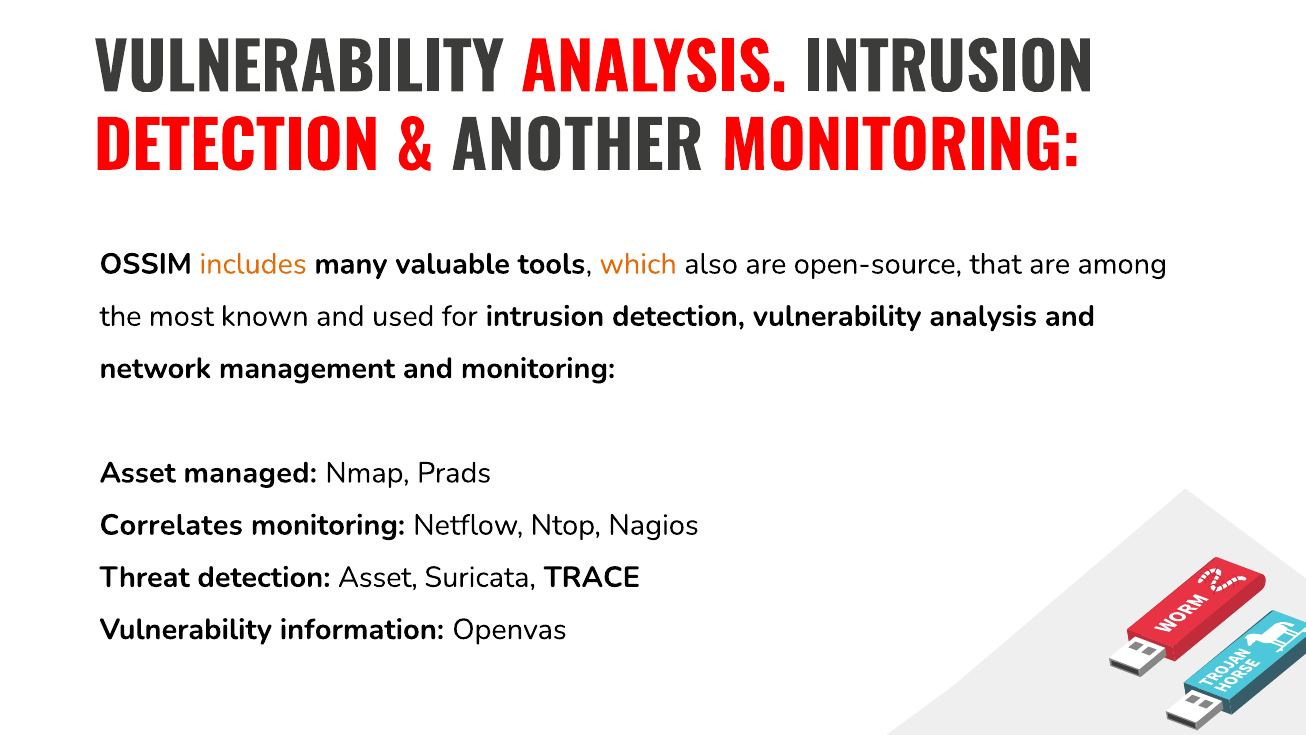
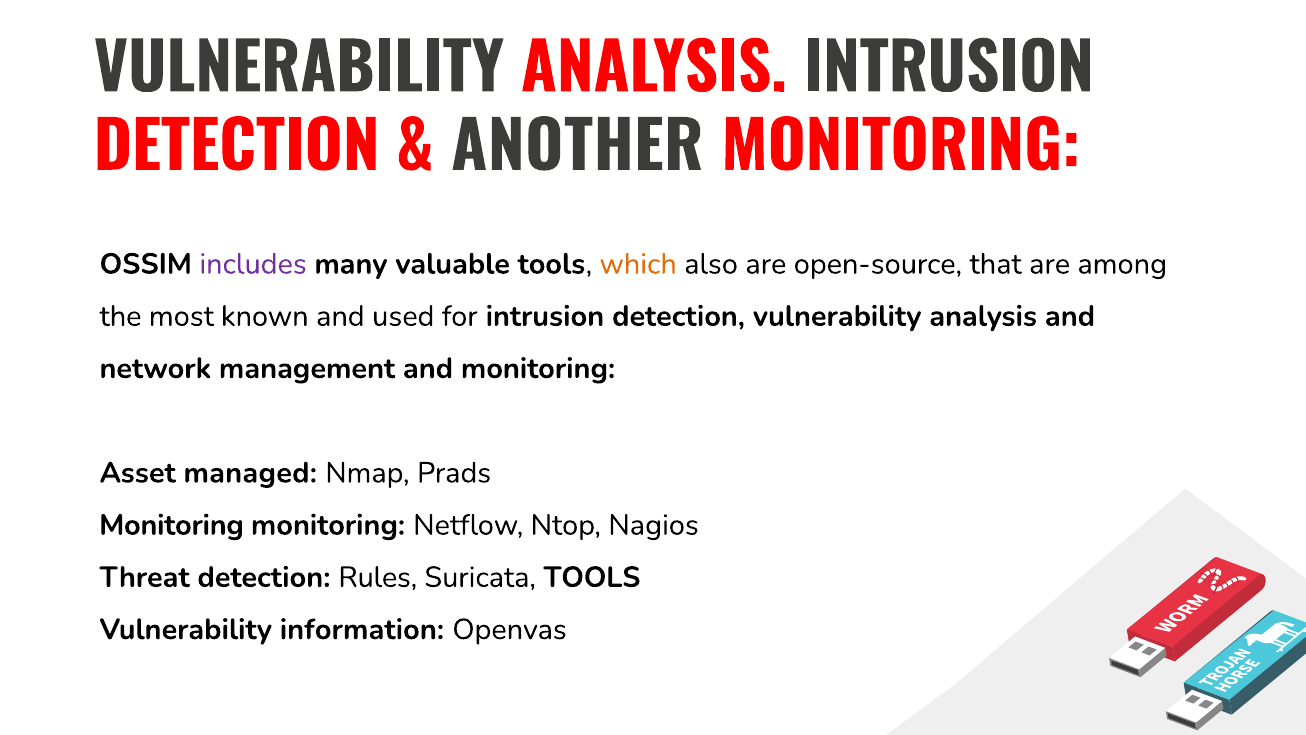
includes colour: orange -> purple
Correlates at (171, 525): Correlates -> Monitoring
detection Asset: Asset -> Rules
Suricata TRACE: TRACE -> TOOLS
